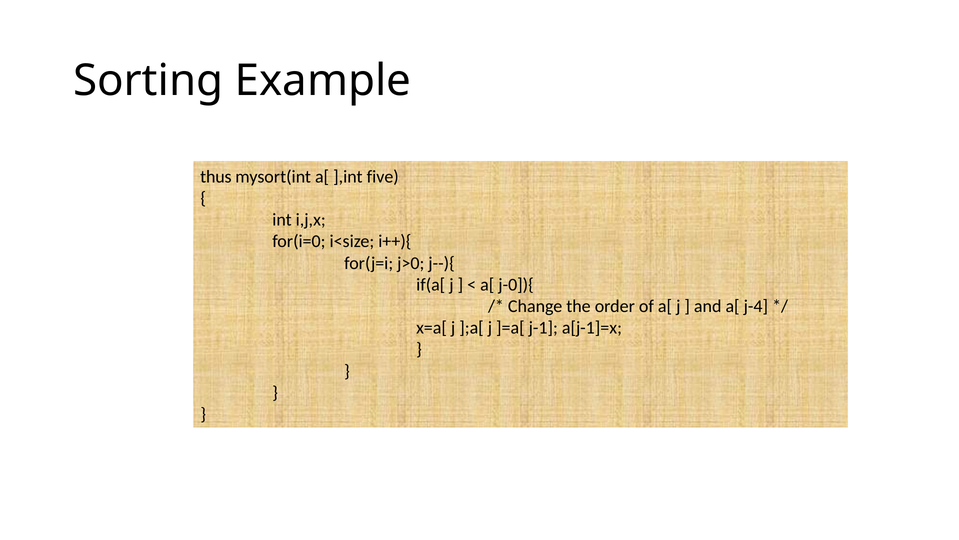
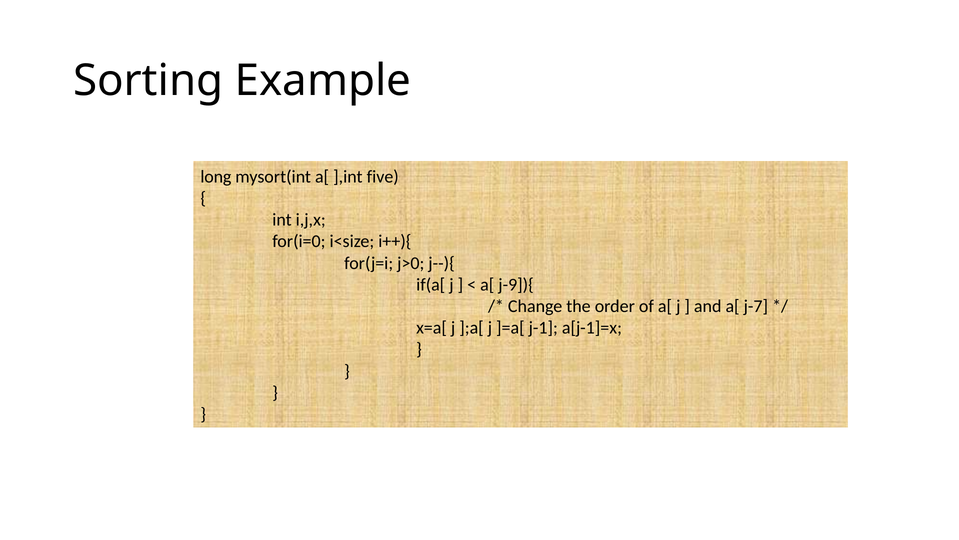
thus: thus -> long
j-0]){: j-0]){ -> j-9]){
j-4: j-4 -> j-7
